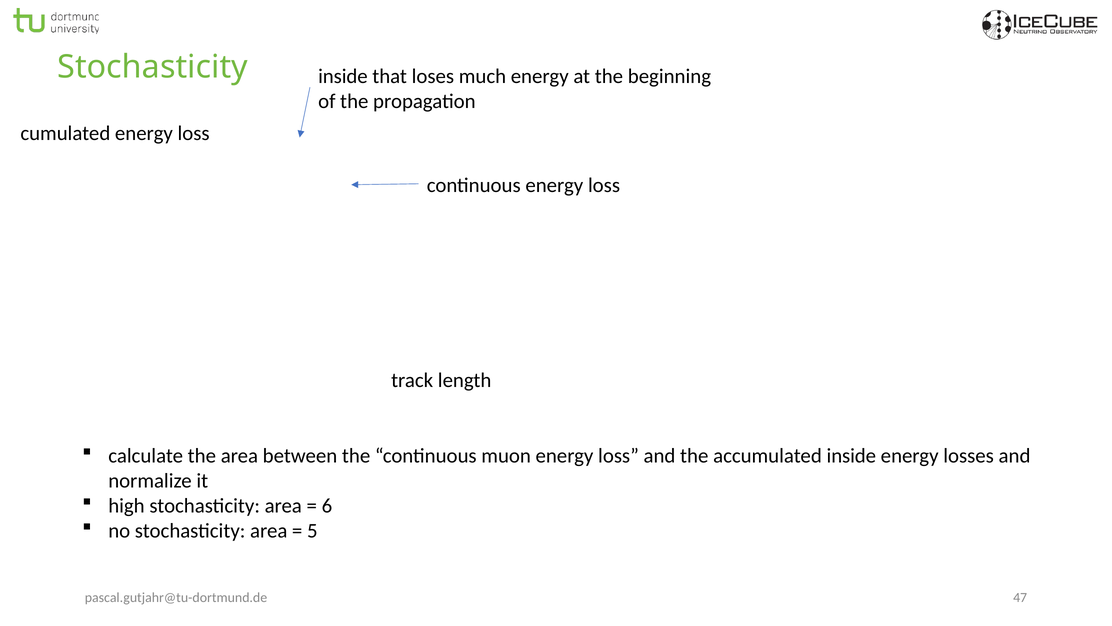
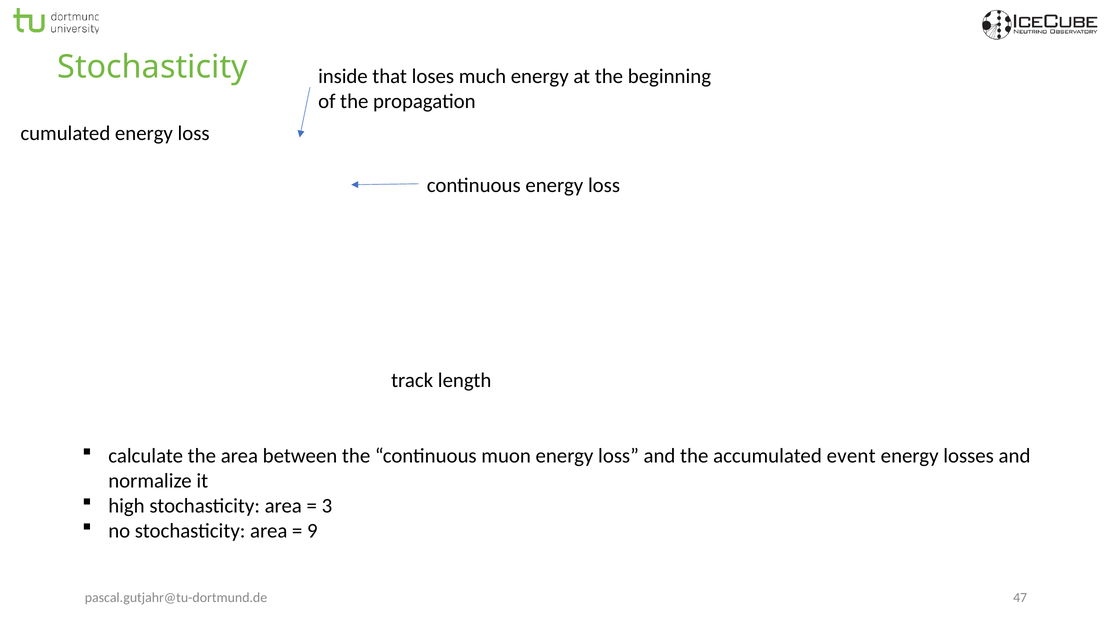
accumulated inside: inside -> event
6: 6 -> 3
5: 5 -> 9
